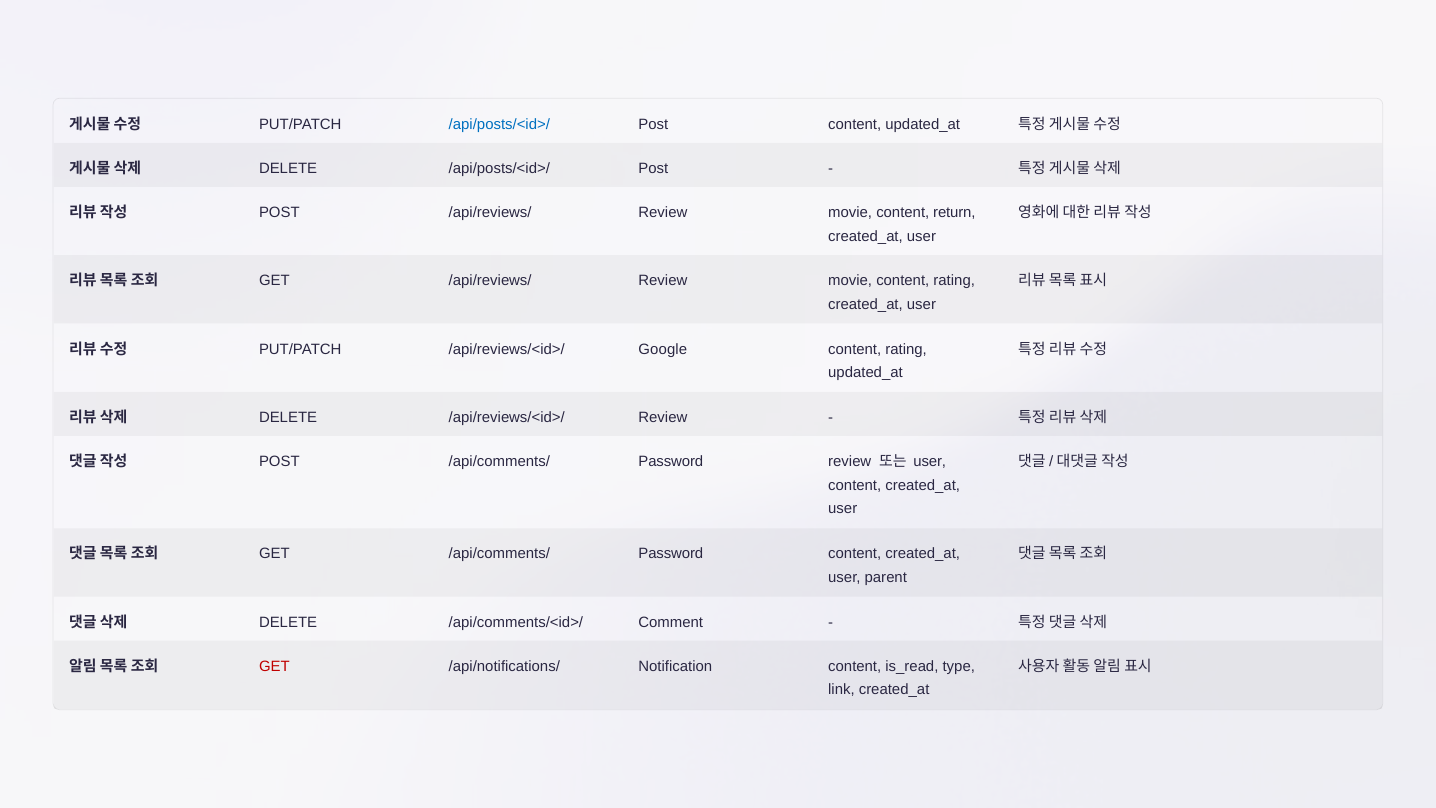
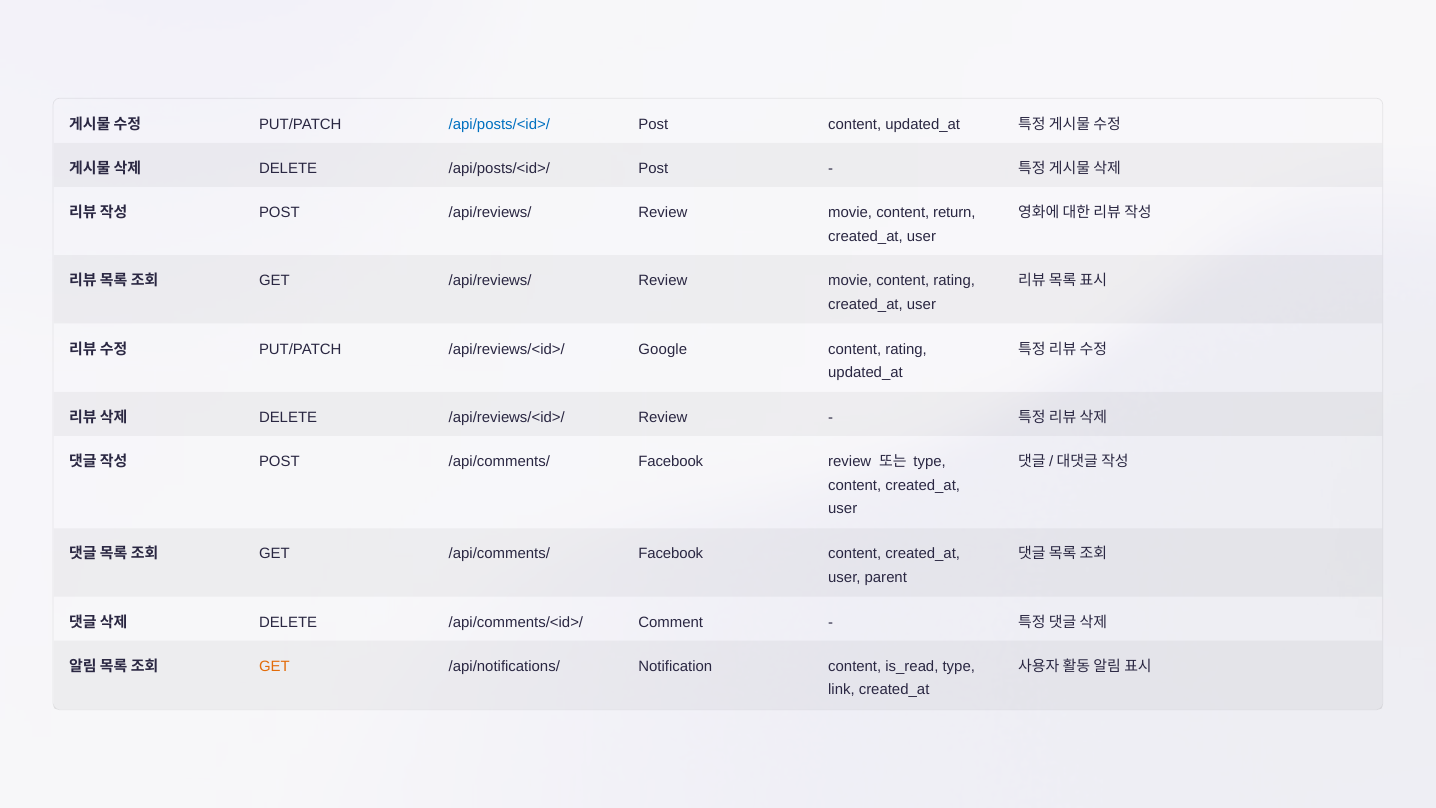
POST /api/comments/ Password: Password -> Facebook
user at (930, 461): user -> type
GET /api/comments/ Password: Password -> Facebook
GET at (274, 666) colour: red -> orange
